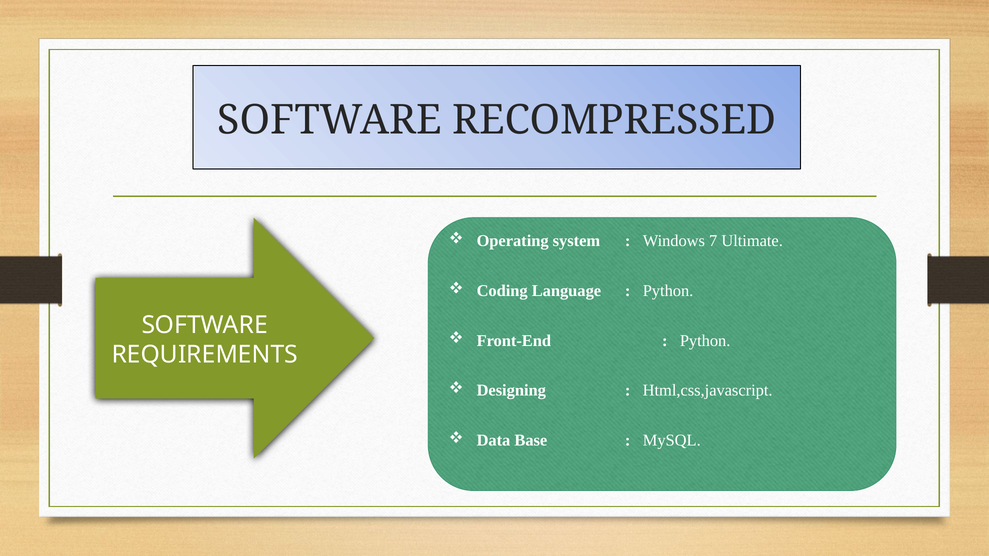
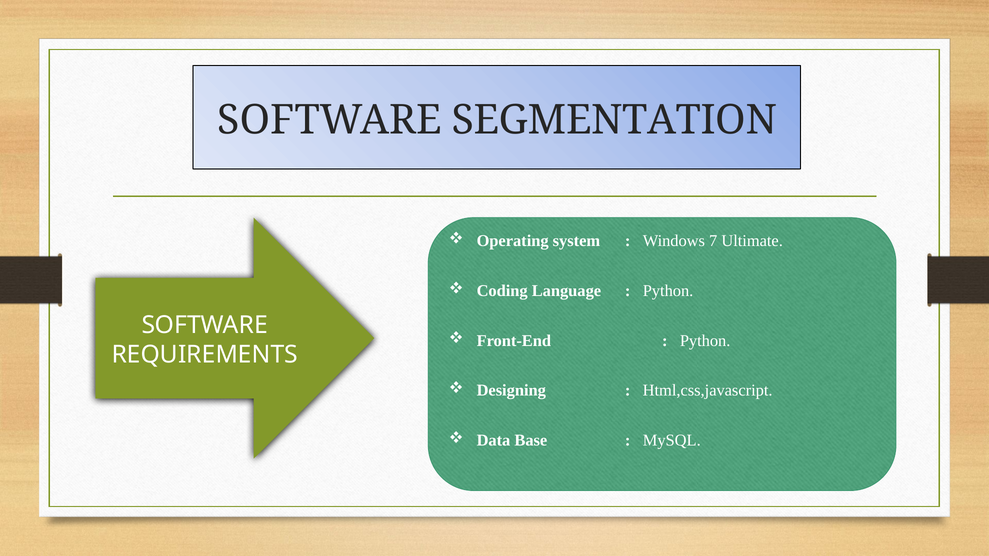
RECOMPRESSED: RECOMPRESSED -> SEGMENTATION
